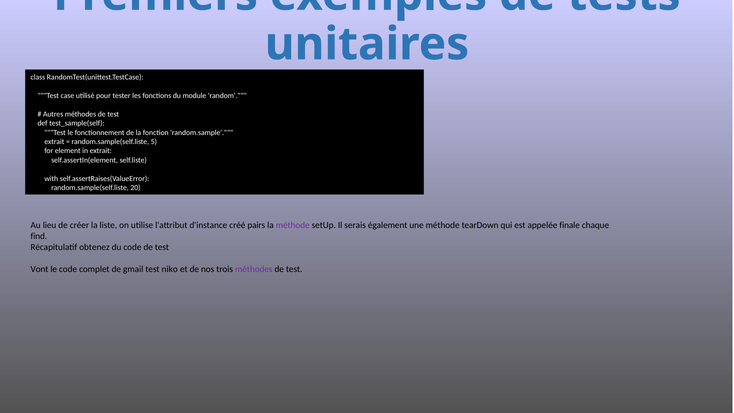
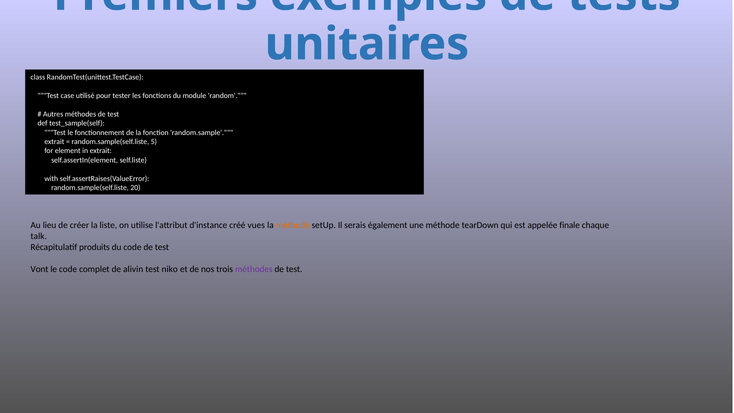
pairs: pairs -> vues
méthode at (293, 225) colour: purple -> orange
find: find -> talk
obtenez: obtenez -> produits
gmail: gmail -> alivin
